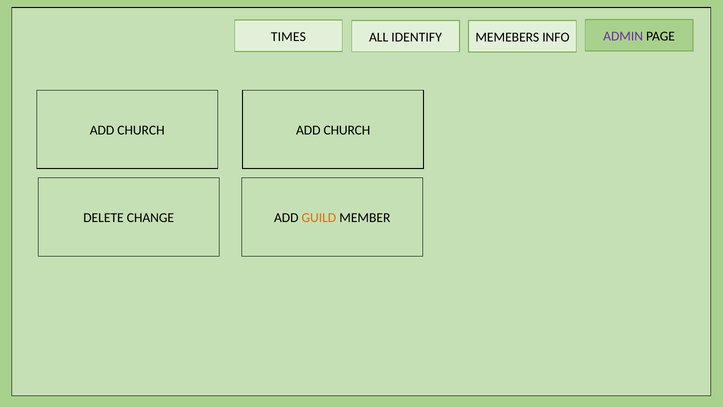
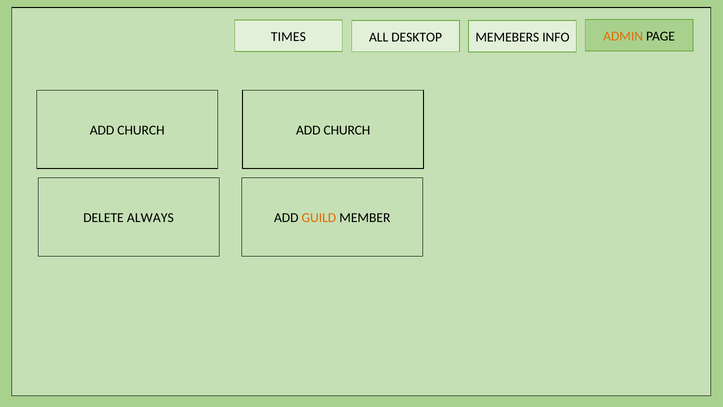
IDENTIFY: IDENTIFY -> DESKTOP
ADMIN colour: purple -> orange
CHANGE: CHANGE -> ALWAYS
